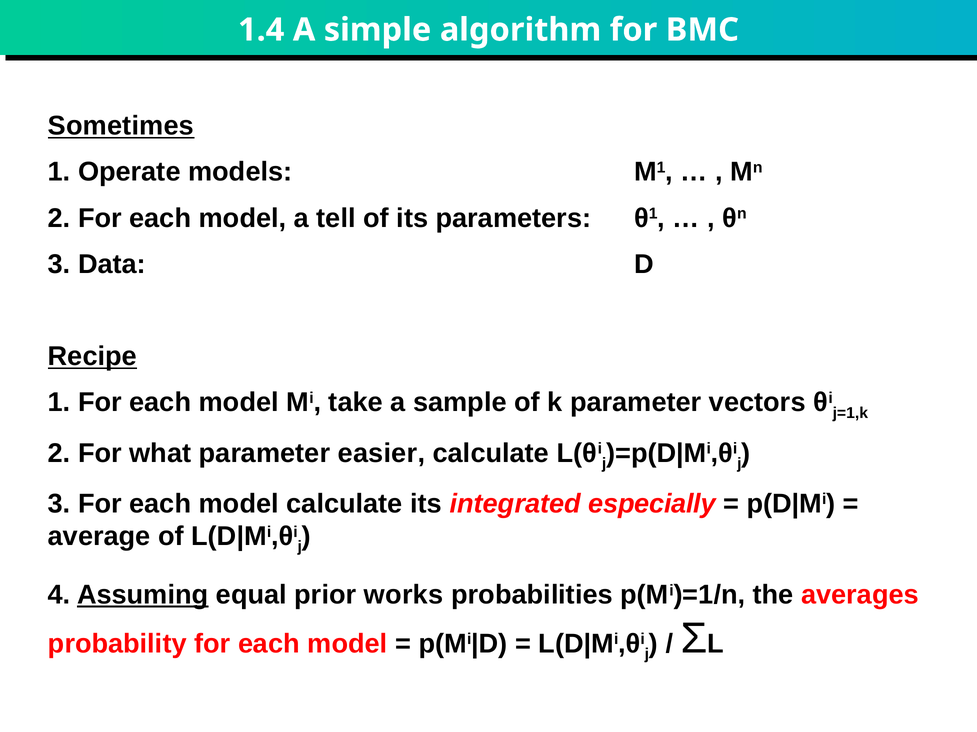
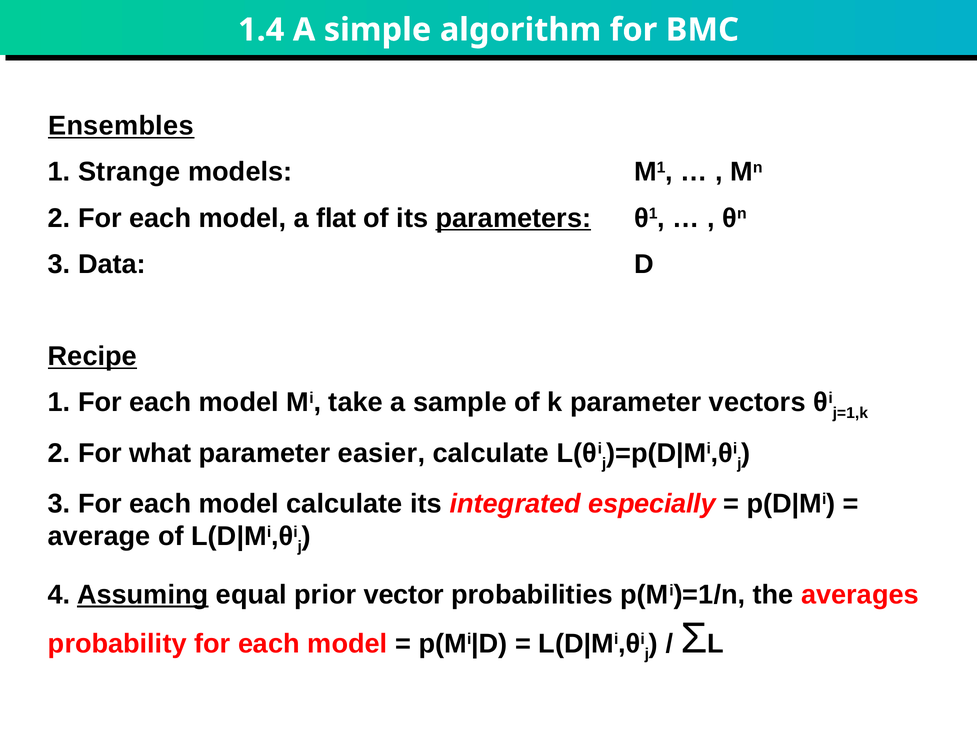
Sometimes: Sometimes -> Ensembles
Operate: Operate -> Strange
tell: tell -> flat
parameters underline: none -> present
works: works -> vector
